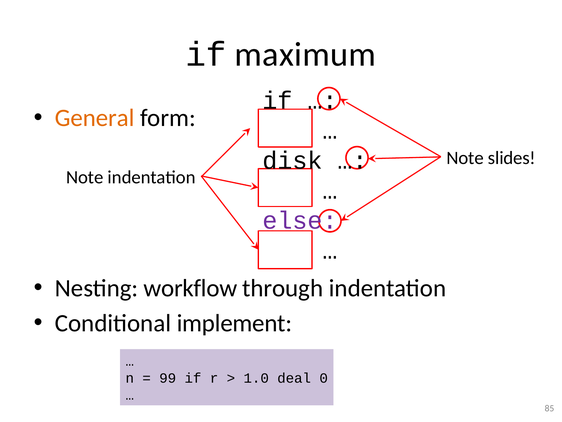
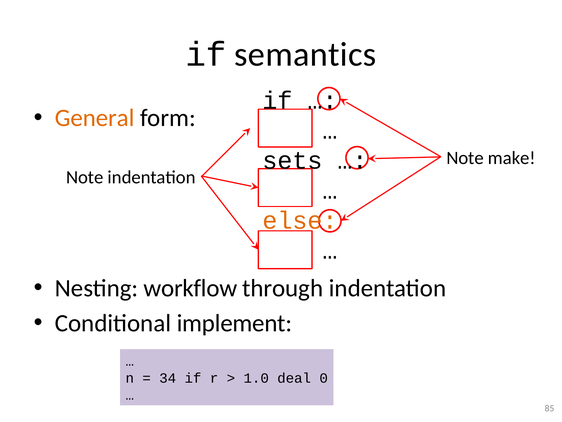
maximum: maximum -> semantics
slides: slides -> make
disk: disk -> sets
else colour: purple -> orange
99: 99 -> 34
